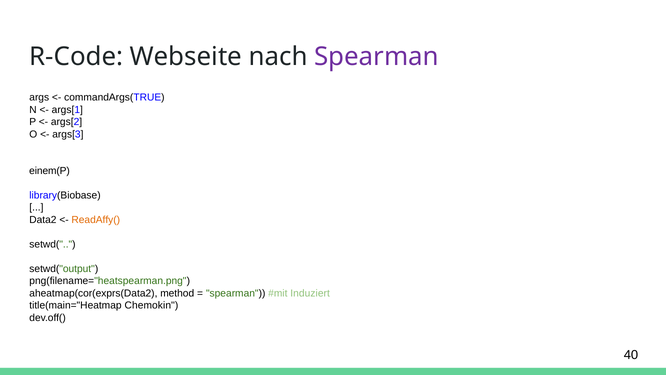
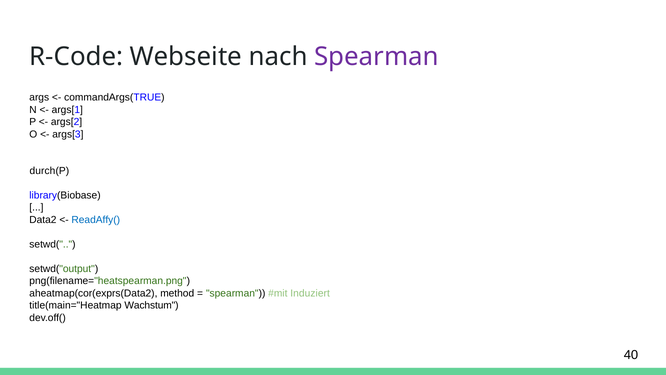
einem(P: einem(P -> durch(P
ReadAffy( colour: orange -> blue
Chemokin: Chemokin -> Wachstum
